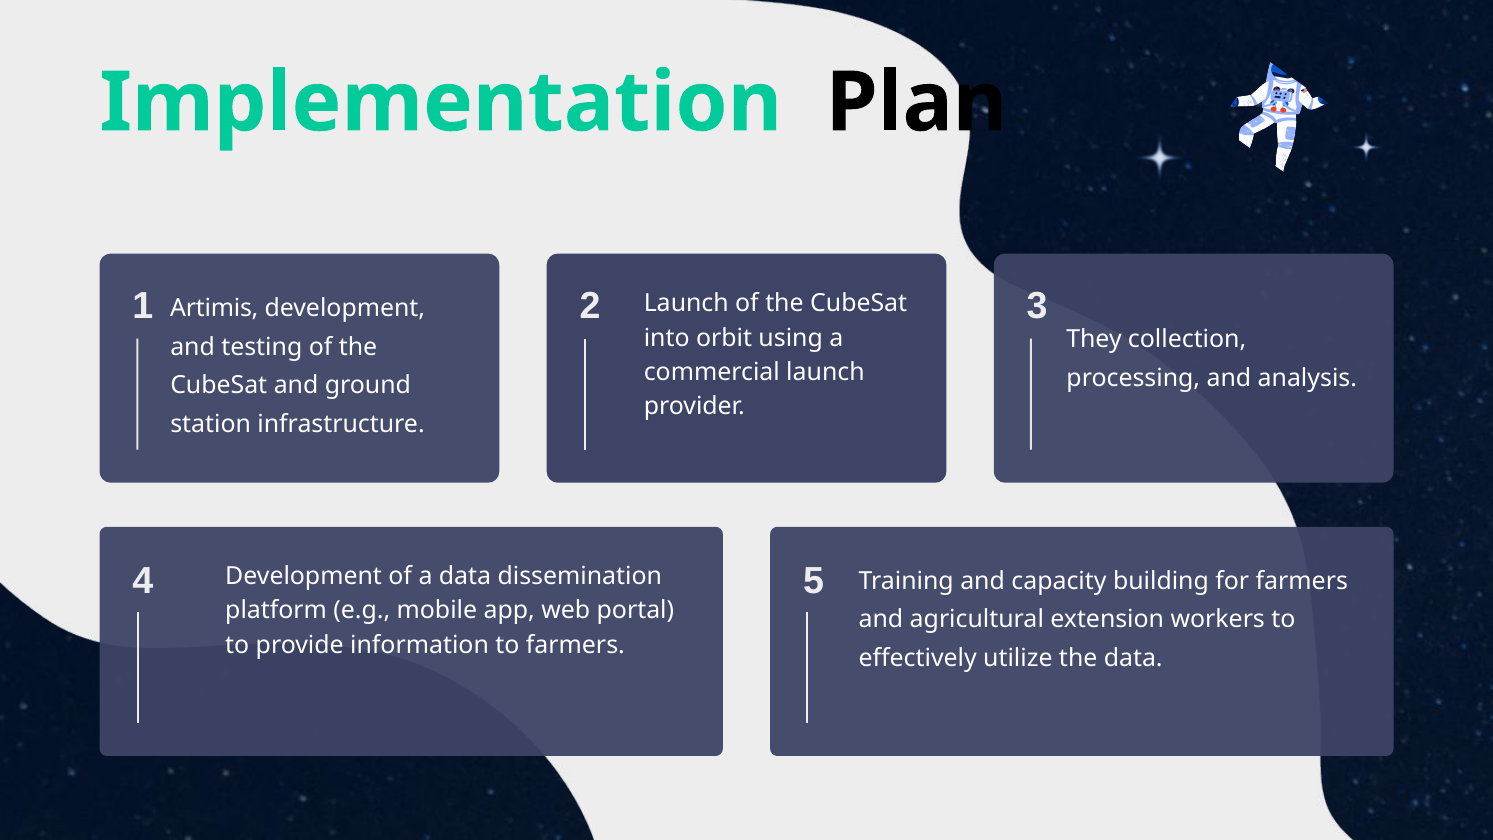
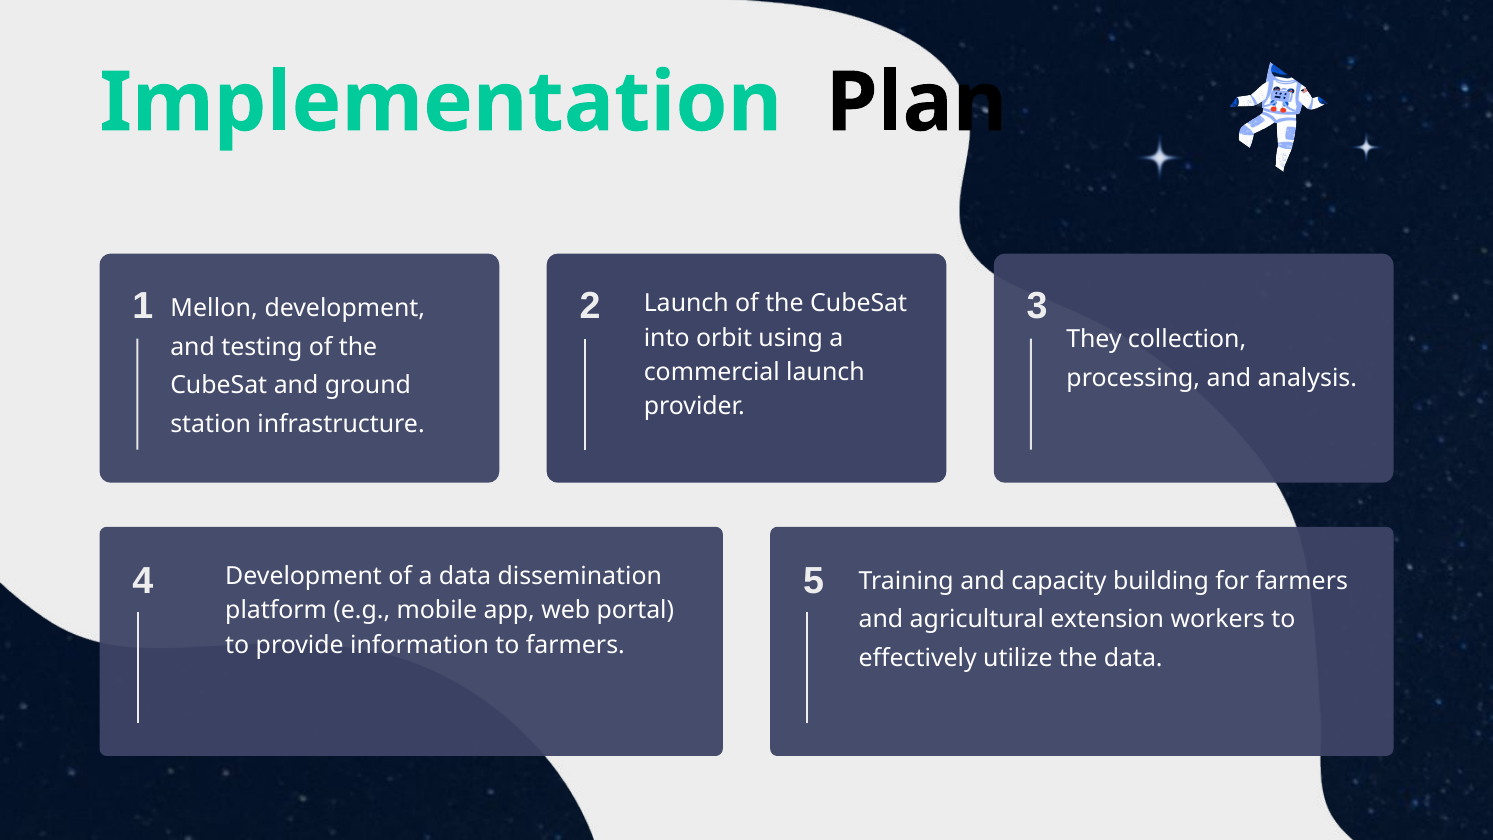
Artimis: Artimis -> Mellon
